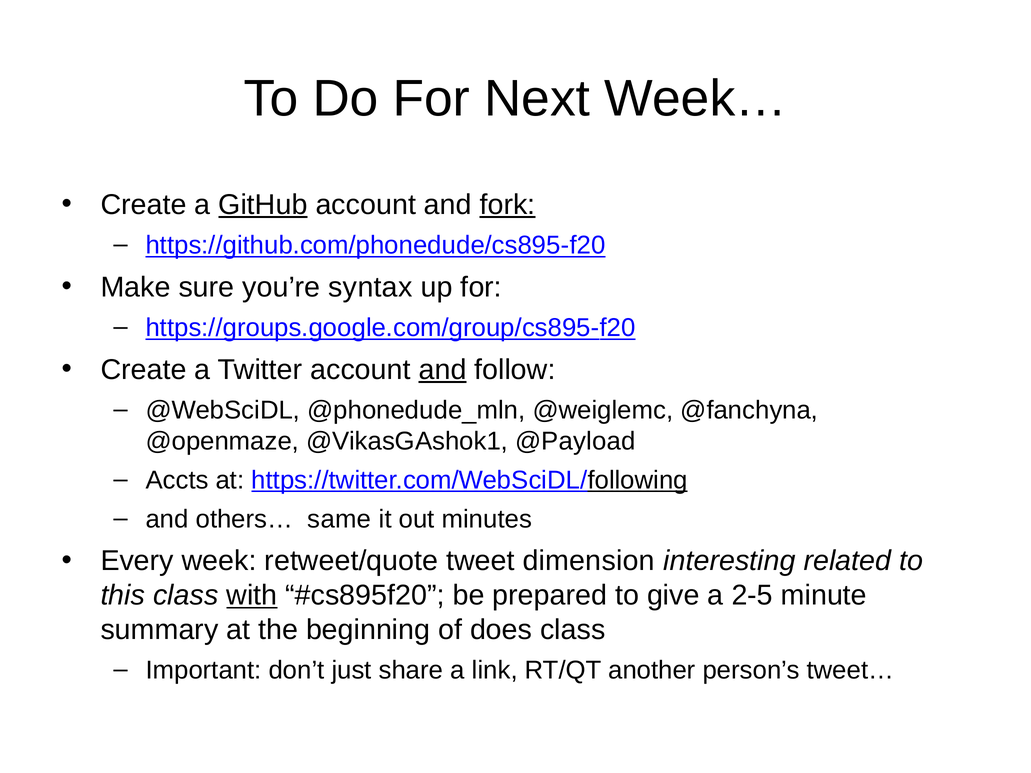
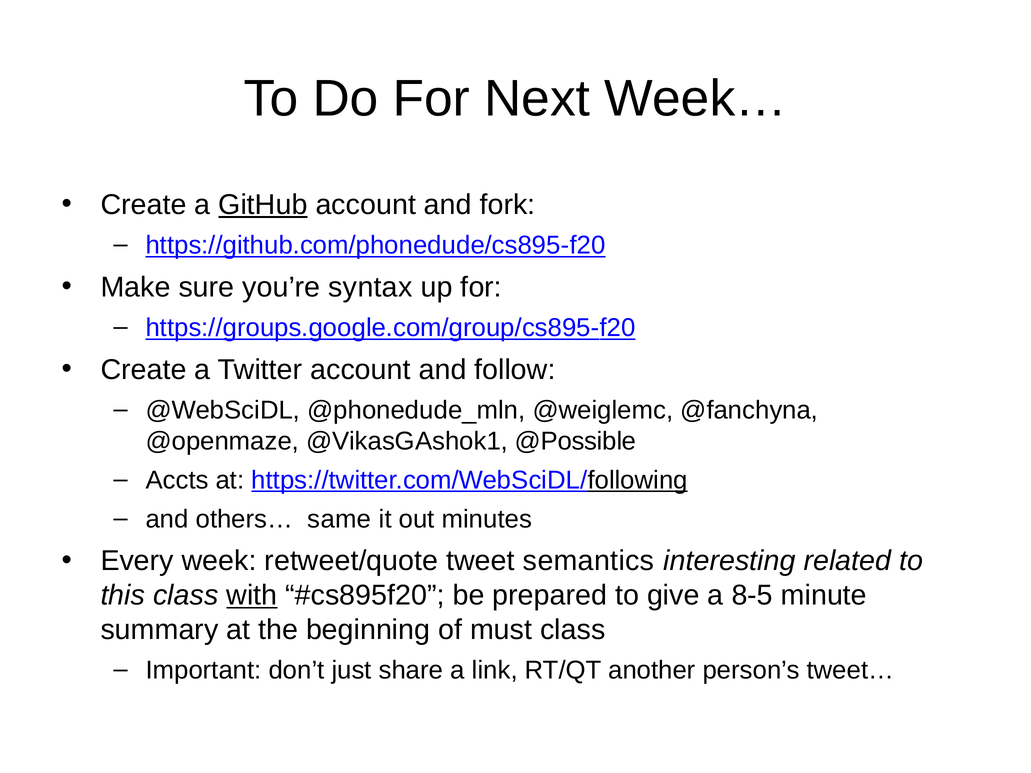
fork underline: present -> none
and at (443, 370) underline: present -> none
@Payload: @Payload -> @Possible
dimension: dimension -> semantics
2-5: 2-5 -> 8-5
does: does -> must
